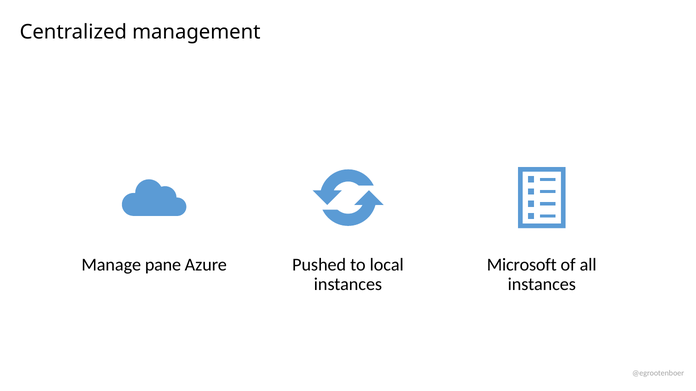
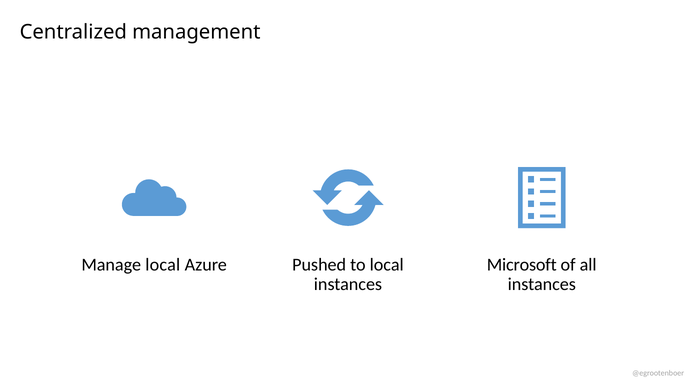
Manage pane: pane -> local
